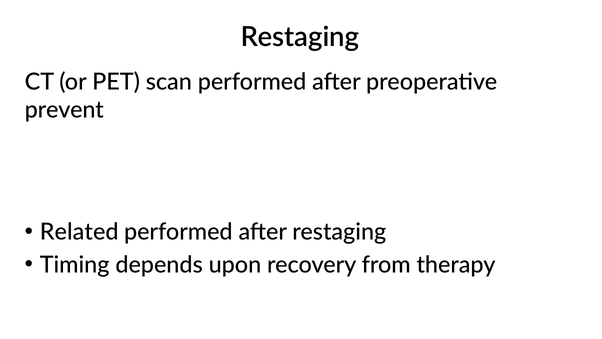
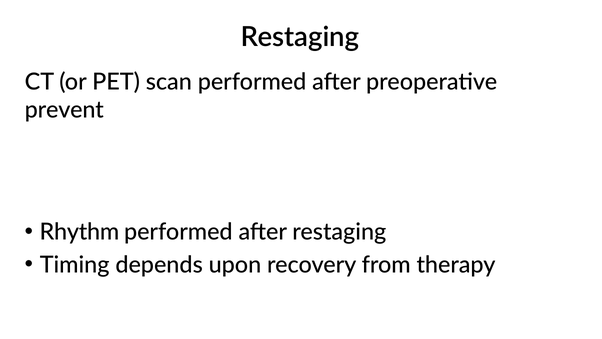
Related: Related -> Rhythm
